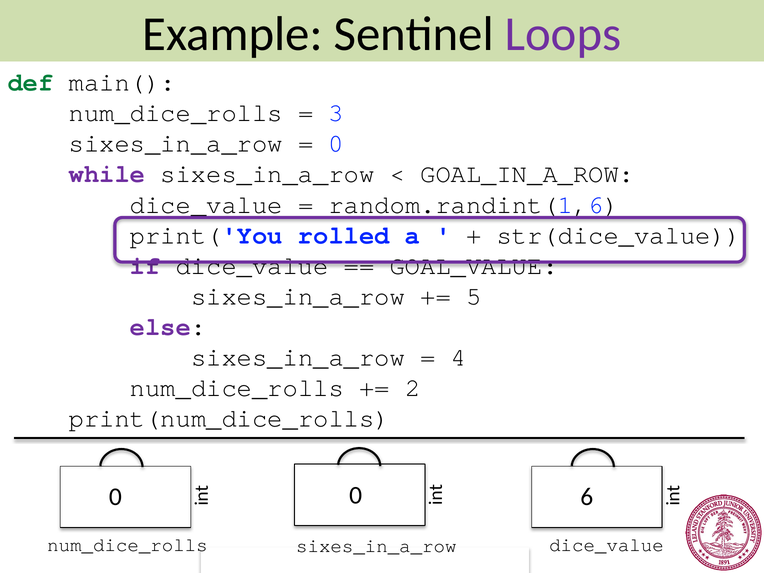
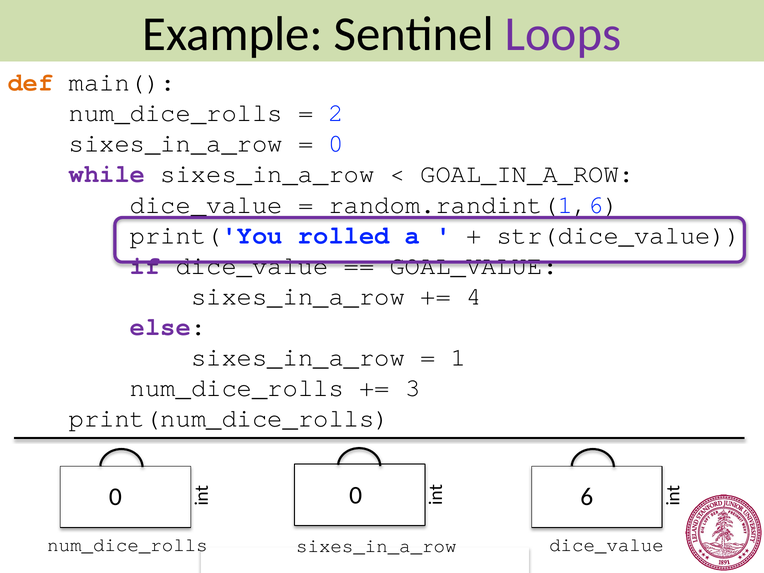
def colour: green -> orange
3: 3 -> 2
5: 5 -> 4
4: 4 -> 1
2: 2 -> 3
